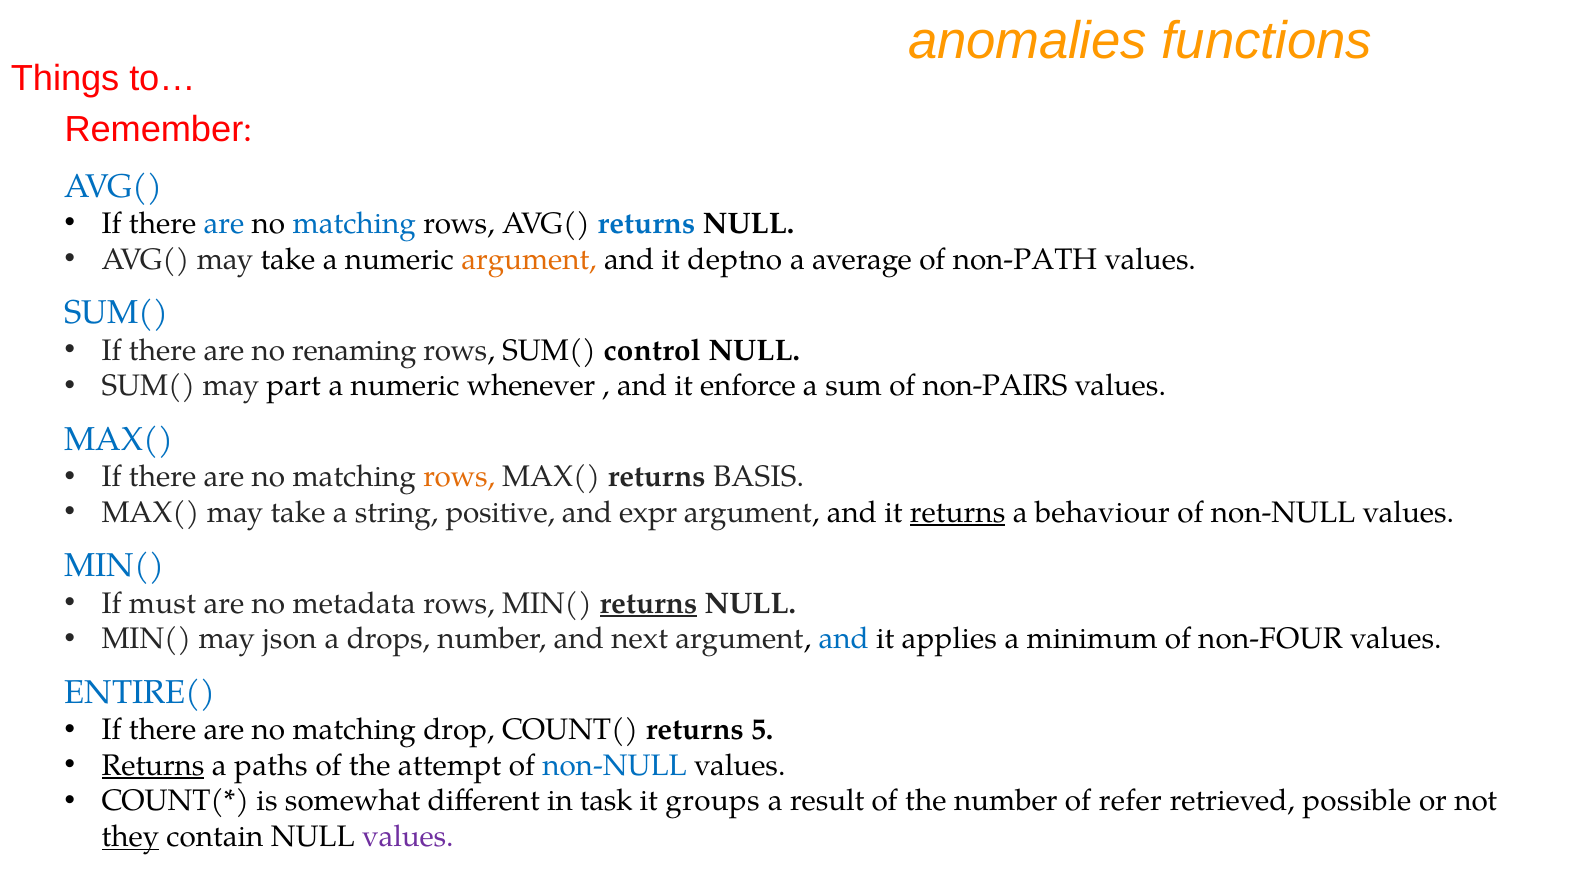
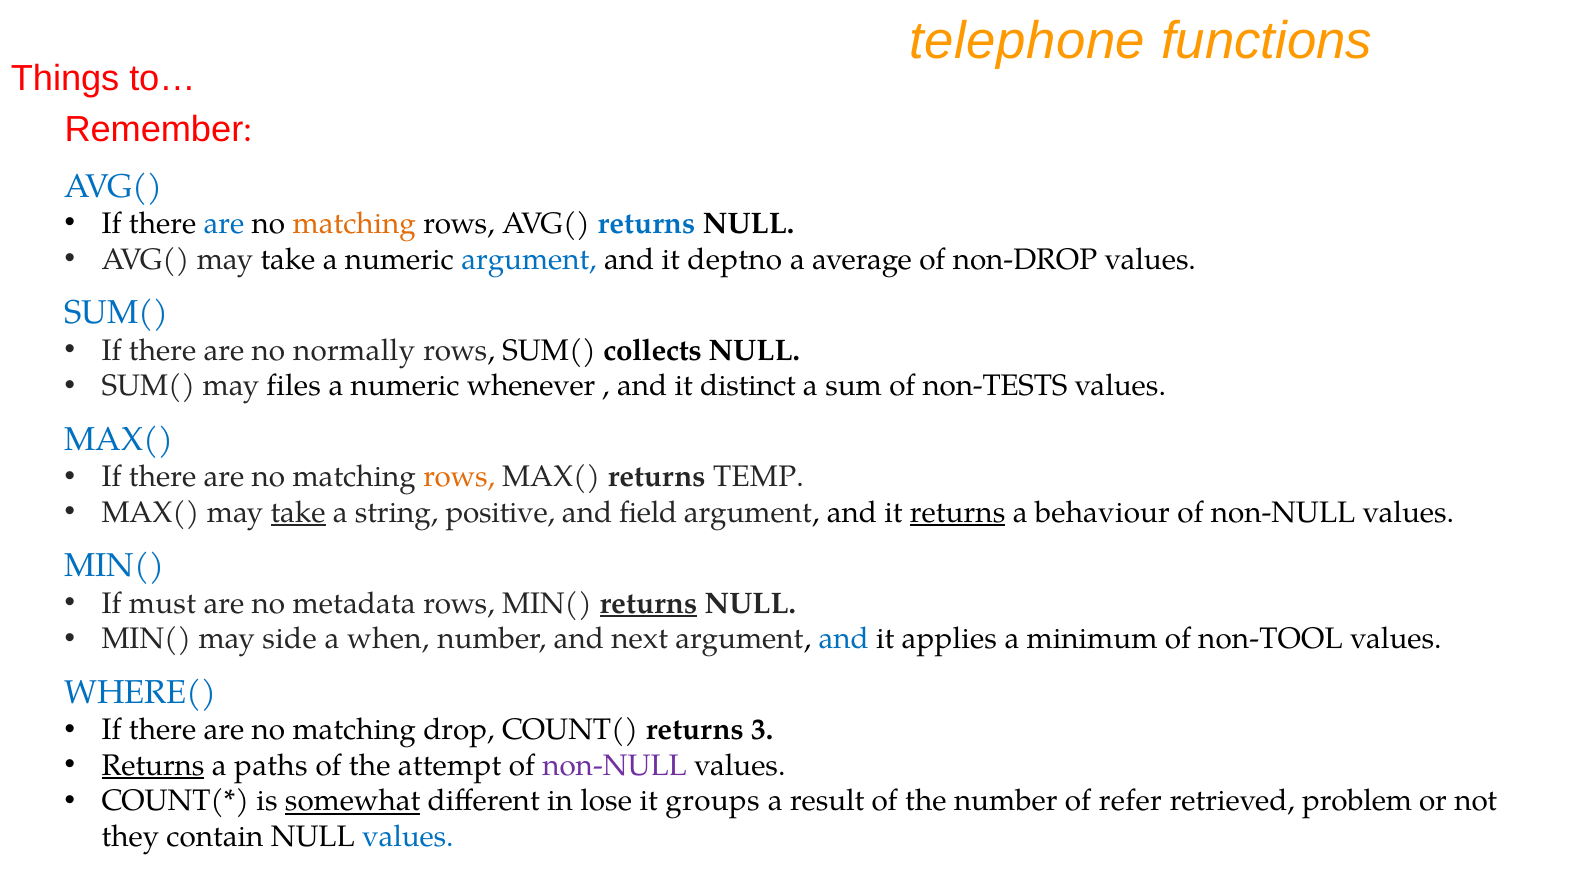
anomalies: anomalies -> telephone
matching at (354, 224) colour: blue -> orange
argument at (529, 259) colour: orange -> blue
non-PATH: non-PATH -> non-DROP
renaming: renaming -> normally
control: control -> collects
part: part -> files
enforce: enforce -> distinct
non-PAIRS: non-PAIRS -> non-TESTS
BASIS: BASIS -> TEMP
take at (298, 512) underline: none -> present
expr: expr -> field
json: json -> side
drops: drops -> when
non-FOUR: non-FOUR -> non-TOOL
ENTIRE(: ENTIRE( -> WHERE(
5: 5 -> 3
non-NULL at (615, 765) colour: blue -> purple
somewhat underline: none -> present
task: task -> lose
possible: possible -> problem
they underline: present -> none
values at (408, 837) colour: purple -> blue
